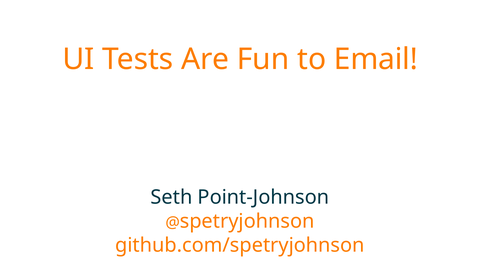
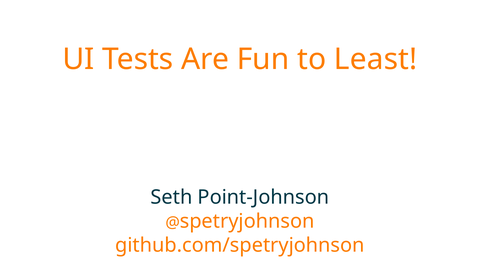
Email: Email -> Least
